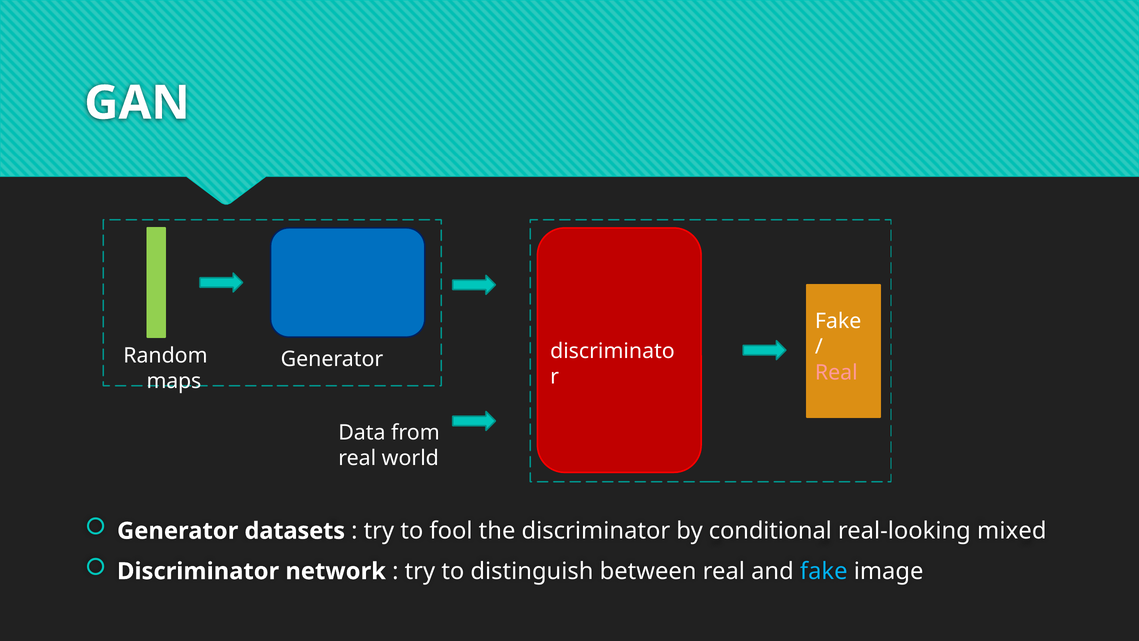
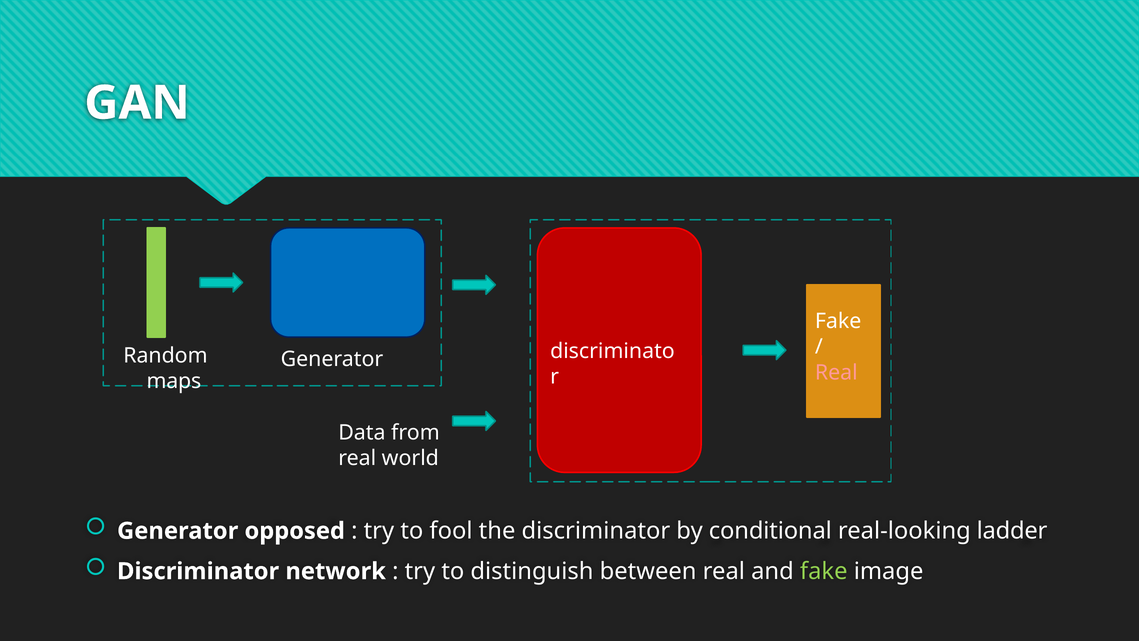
datasets: datasets -> opposed
mixed: mixed -> ladder
fake at (824, 571) colour: light blue -> light green
